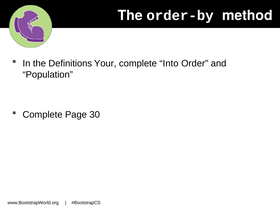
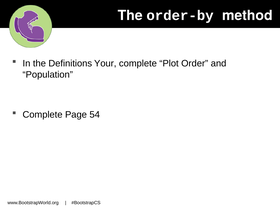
Into: Into -> Plot
30: 30 -> 54
